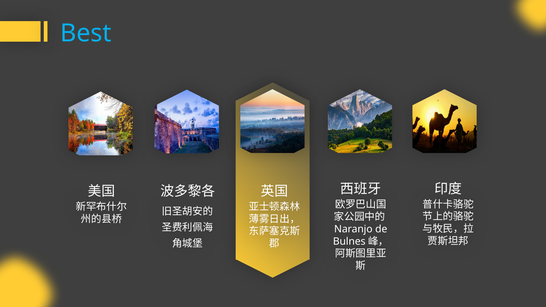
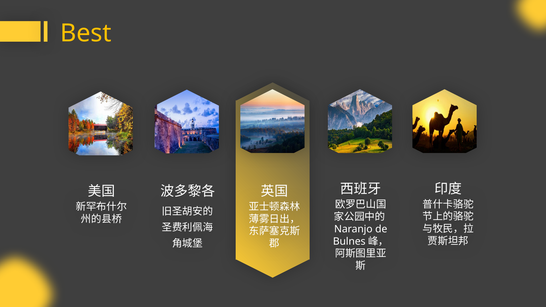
Best colour: light blue -> yellow
